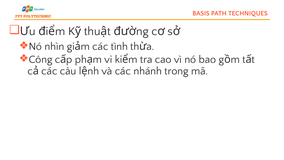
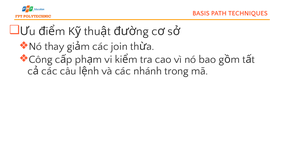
nhìn: nhìn -> thay
tình: tình -> join
